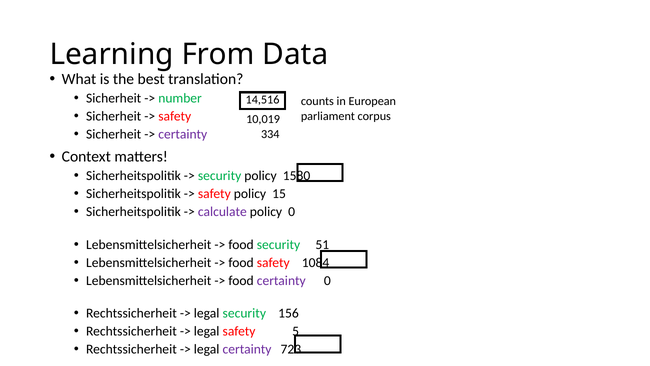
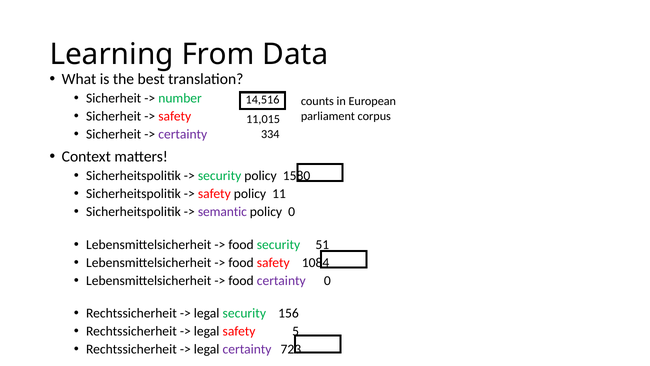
10,019: 10,019 -> 11,015
15: 15 -> 11
calculate: calculate -> semantic
